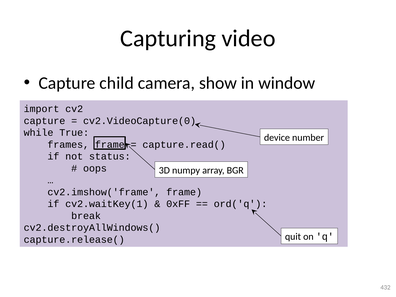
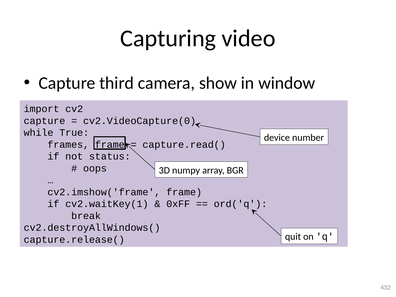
child: child -> third
